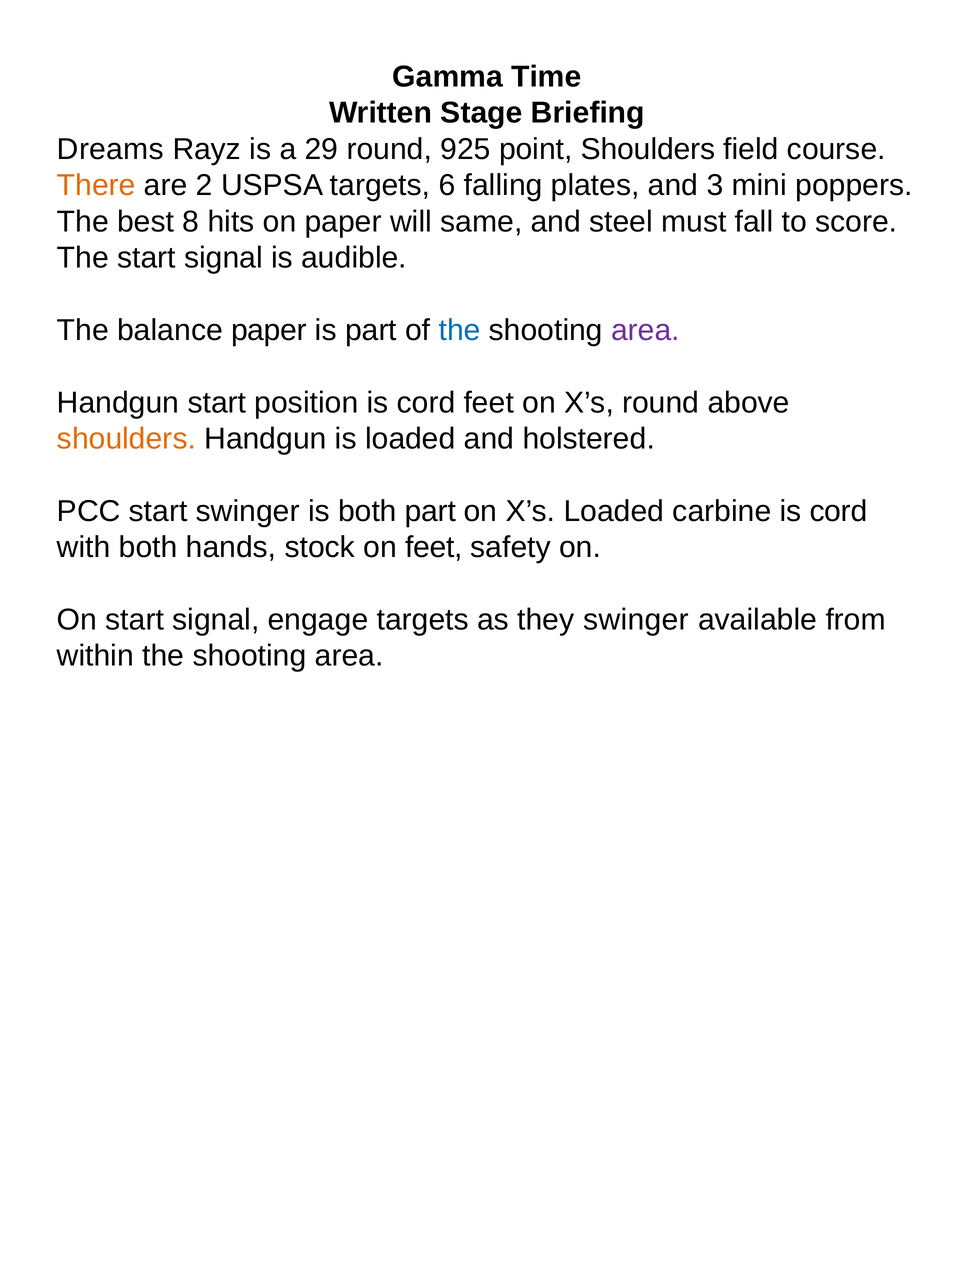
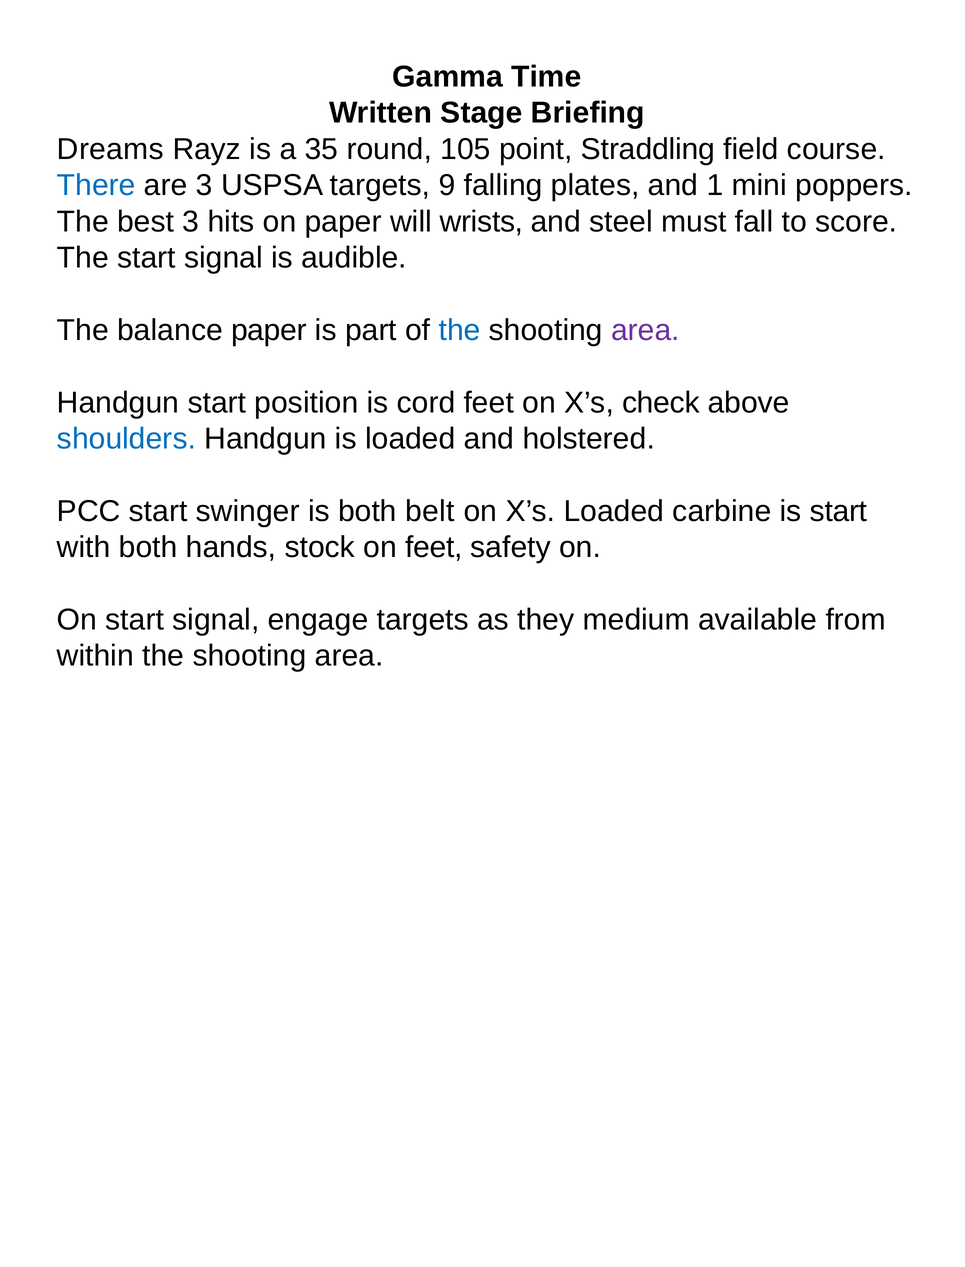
29: 29 -> 35
925: 925 -> 105
point Shoulders: Shoulders -> Straddling
There colour: orange -> blue
are 2: 2 -> 3
6: 6 -> 9
3: 3 -> 1
best 8: 8 -> 3
same: same -> wrists
X’s round: round -> check
shoulders at (126, 439) colour: orange -> blue
both part: part -> belt
carbine is cord: cord -> start
they swinger: swinger -> medium
